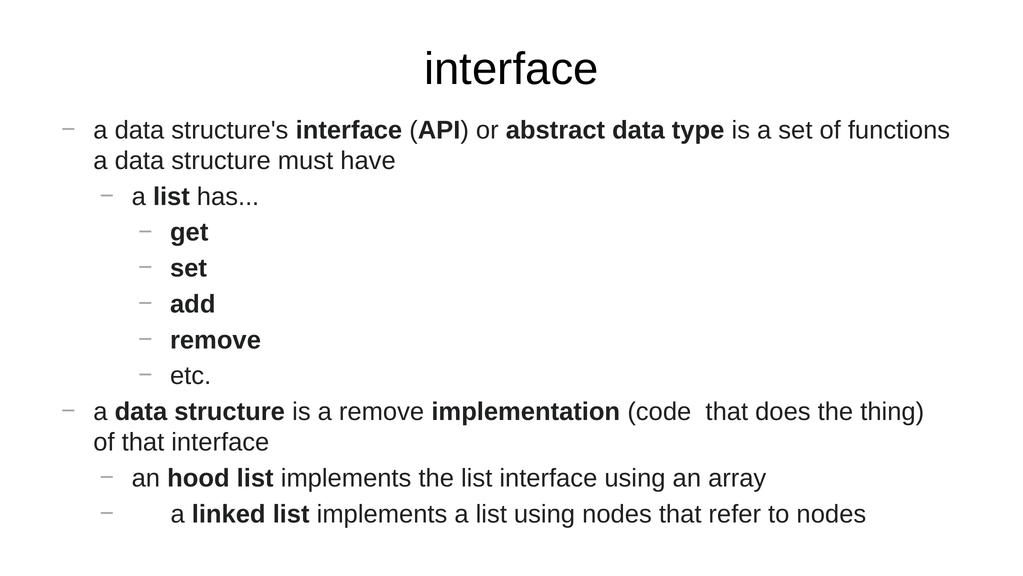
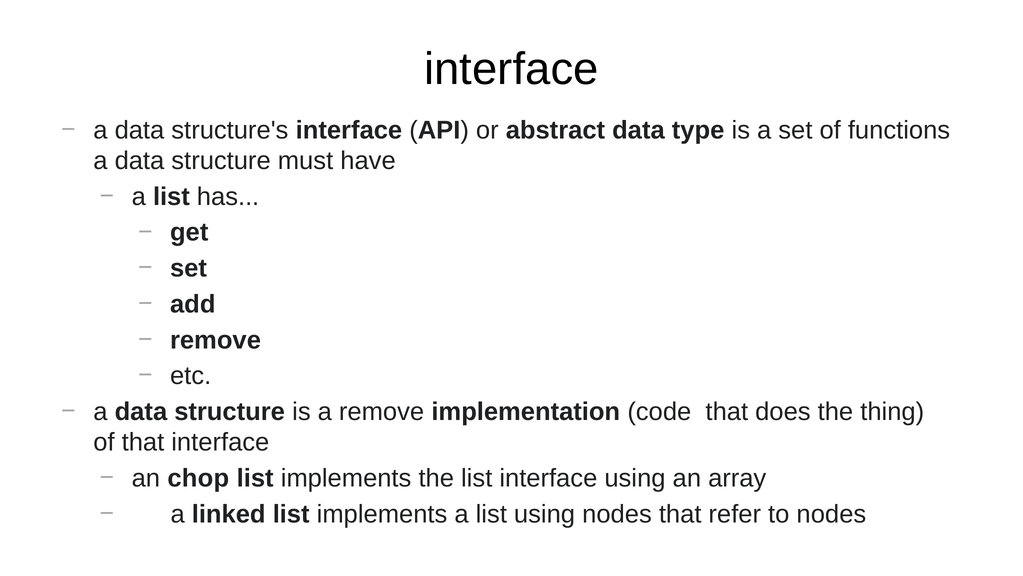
hood: hood -> chop
